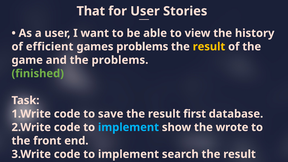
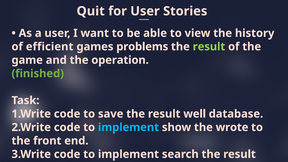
That: That -> Quit
result at (209, 47) colour: yellow -> light green
the problems: problems -> operation
first: first -> well
